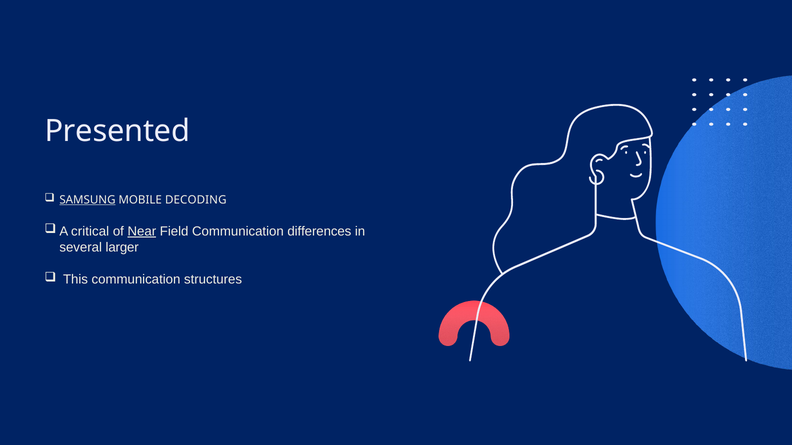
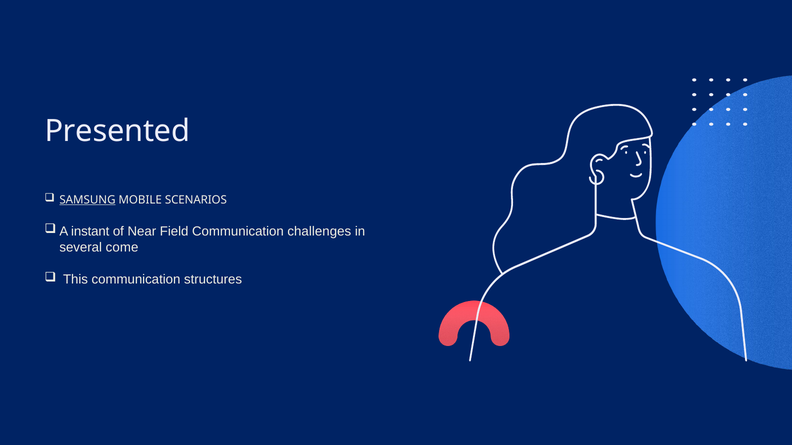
DECODING: DECODING -> SCENARIOS
critical: critical -> instant
Near underline: present -> none
differences: differences -> challenges
larger: larger -> come
